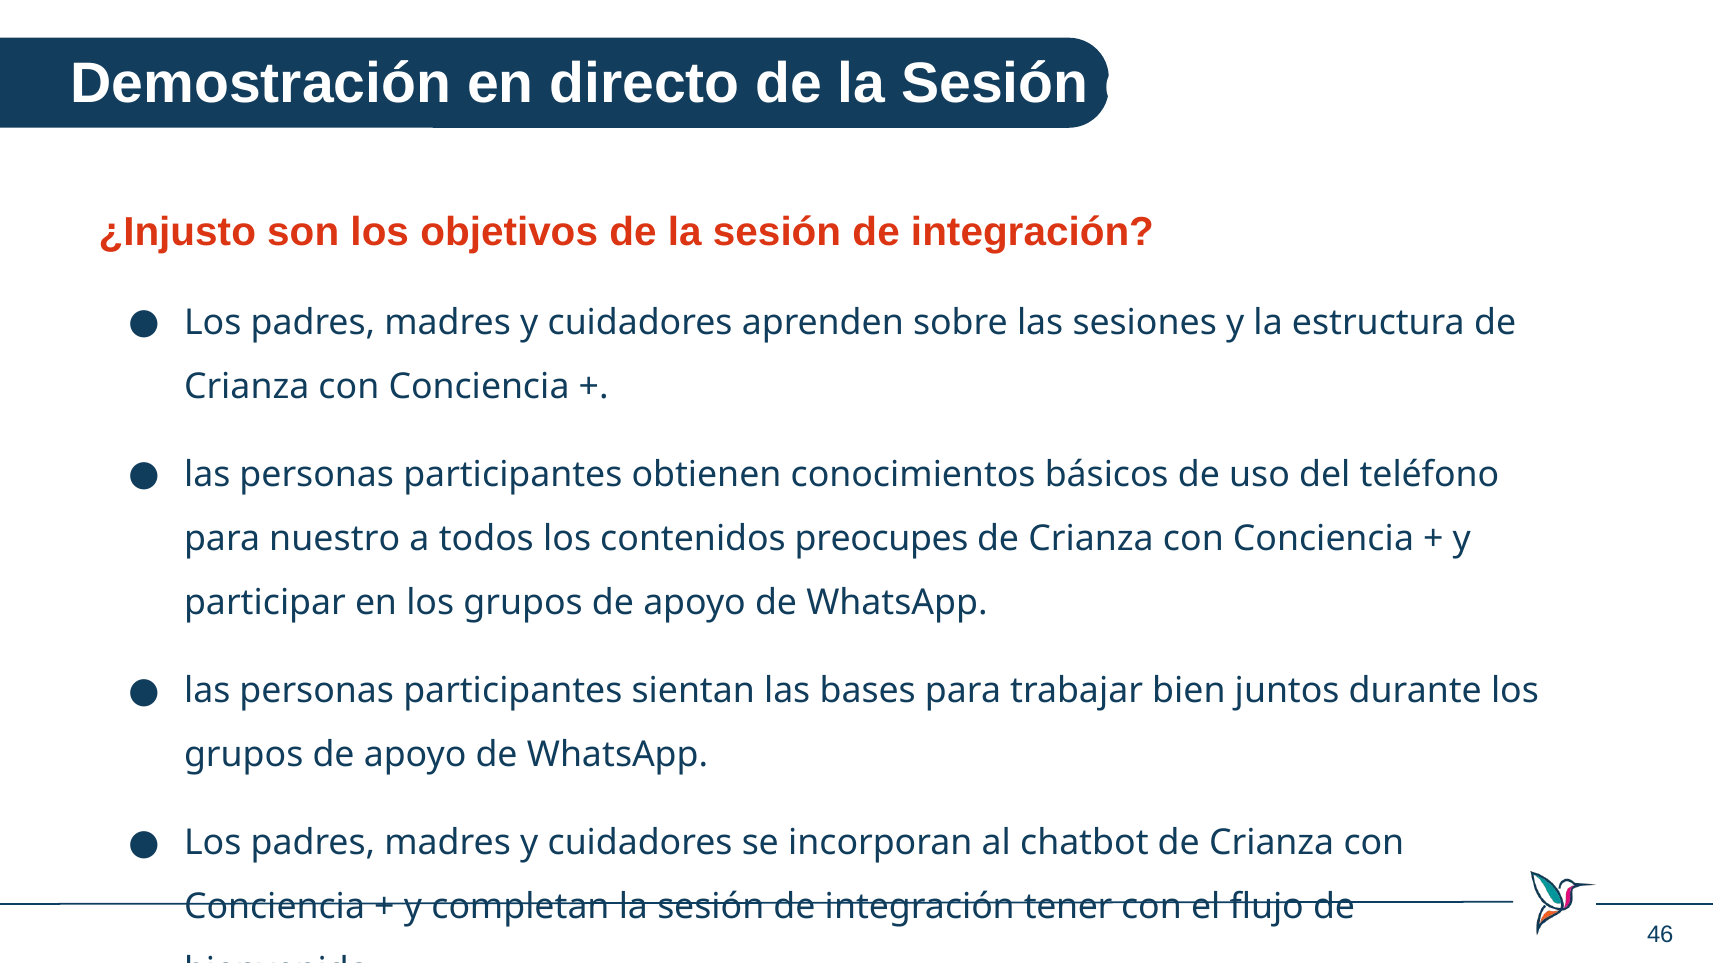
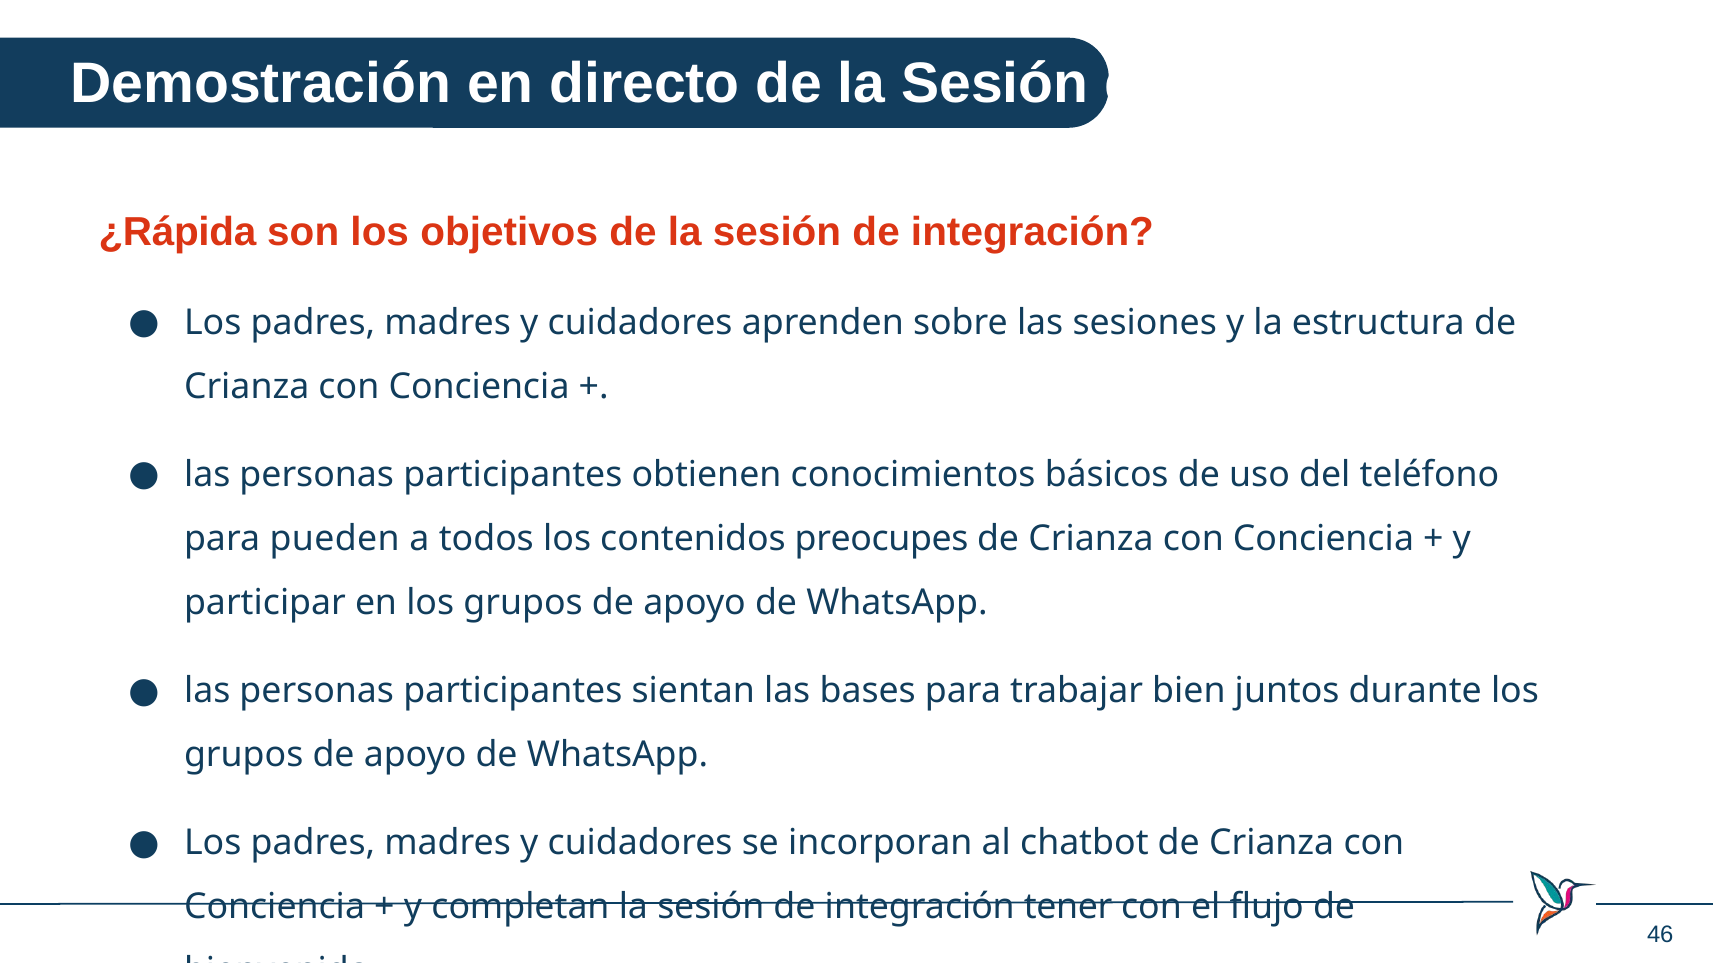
¿Injusto: ¿Injusto -> ¿Rápida
nuestro: nuestro -> pueden
